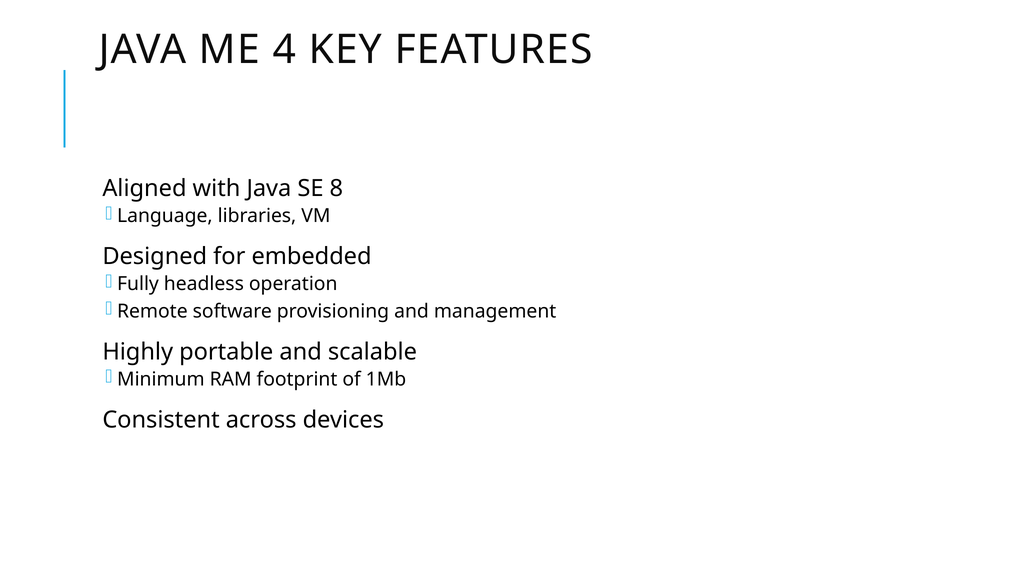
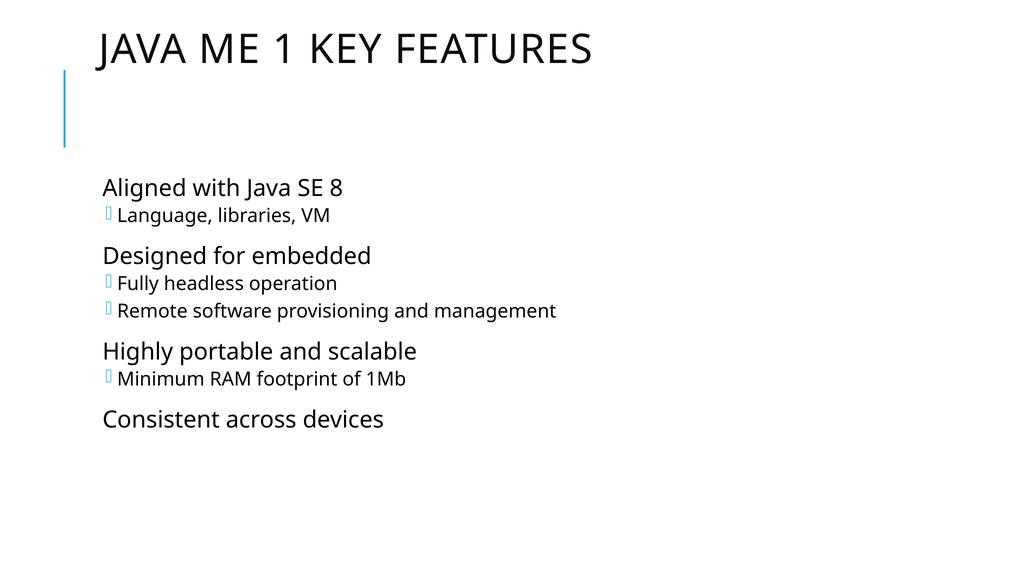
4: 4 -> 1
